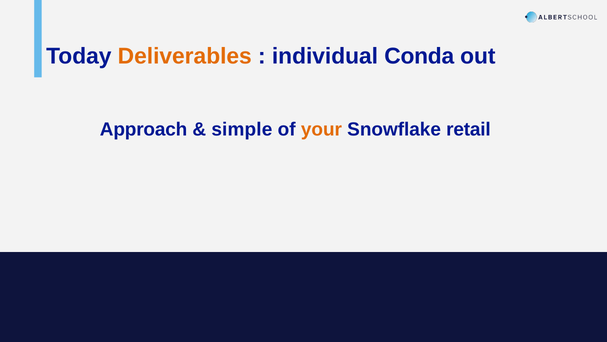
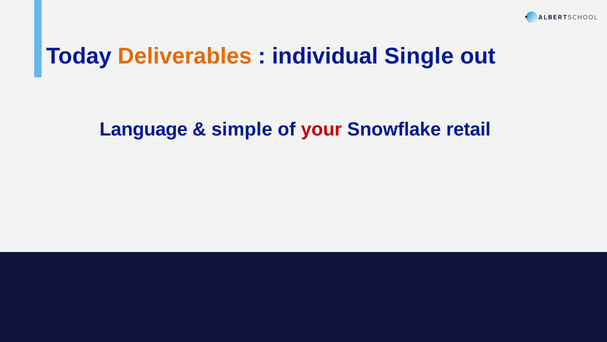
Conda: Conda -> Single
Approach: Approach -> Language
your colour: orange -> red
